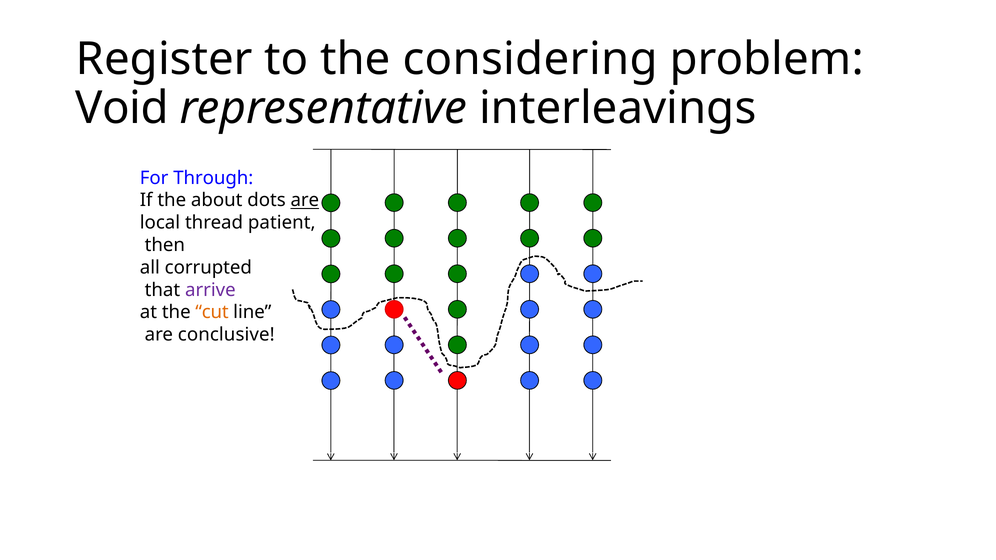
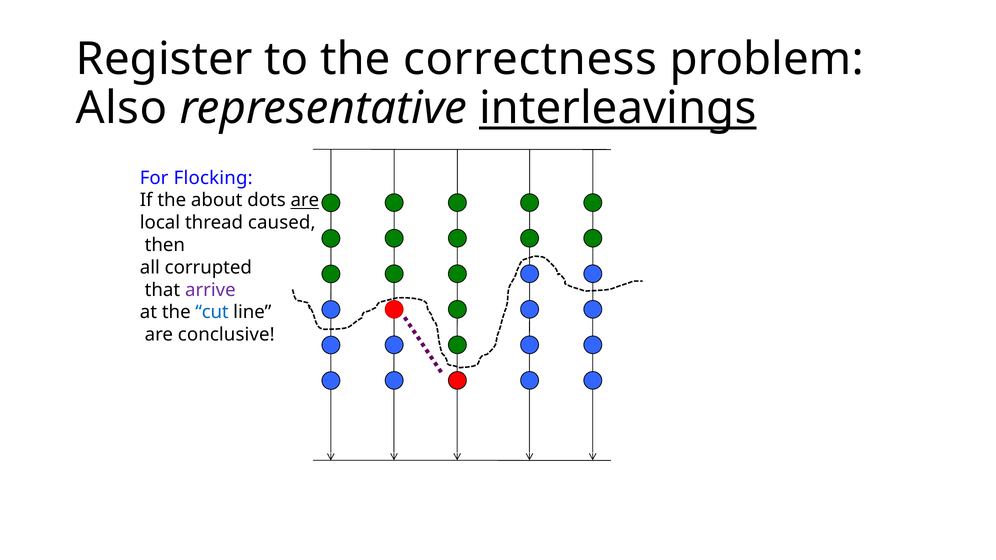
considering: considering -> correctness
Void: Void -> Also
interleavings underline: none -> present
Through: Through -> Flocking
patient: patient -> caused
cut colour: orange -> blue
